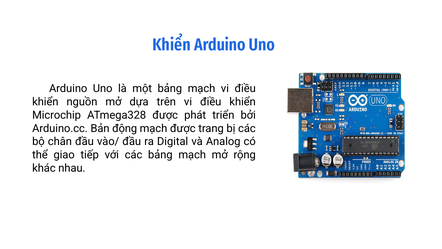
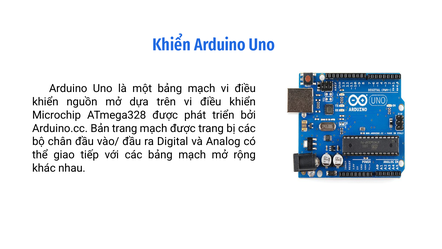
Bản động: động -> trang
